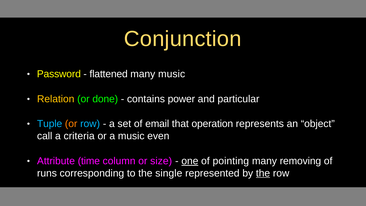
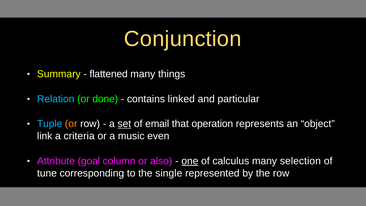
Password: Password -> Summary
many music: music -> things
Relation colour: yellow -> light blue
power: power -> linked
row at (90, 124) colour: light blue -> white
set underline: none -> present
call: call -> link
time: time -> goal
size: size -> also
pointing: pointing -> calculus
removing: removing -> selection
runs: runs -> tune
the at (263, 173) underline: present -> none
